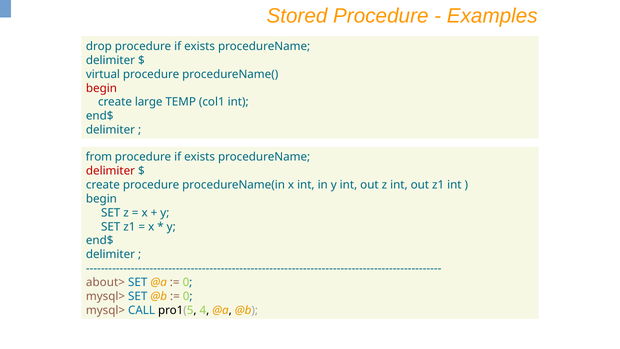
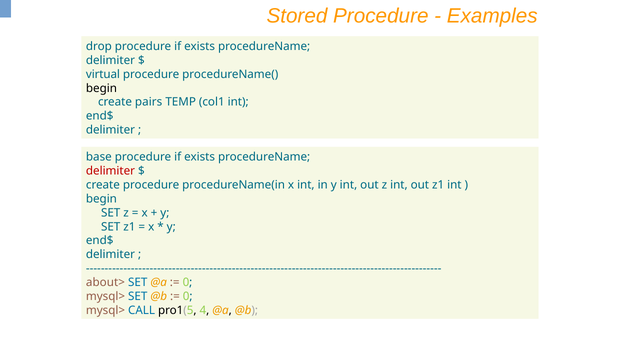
begin at (101, 88) colour: red -> black
large: large -> pairs
from: from -> base
